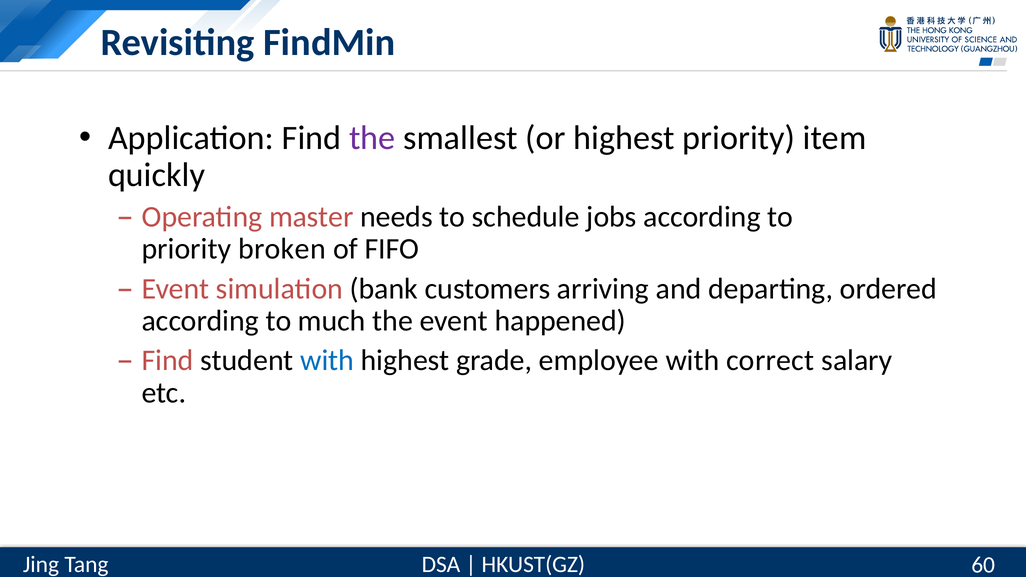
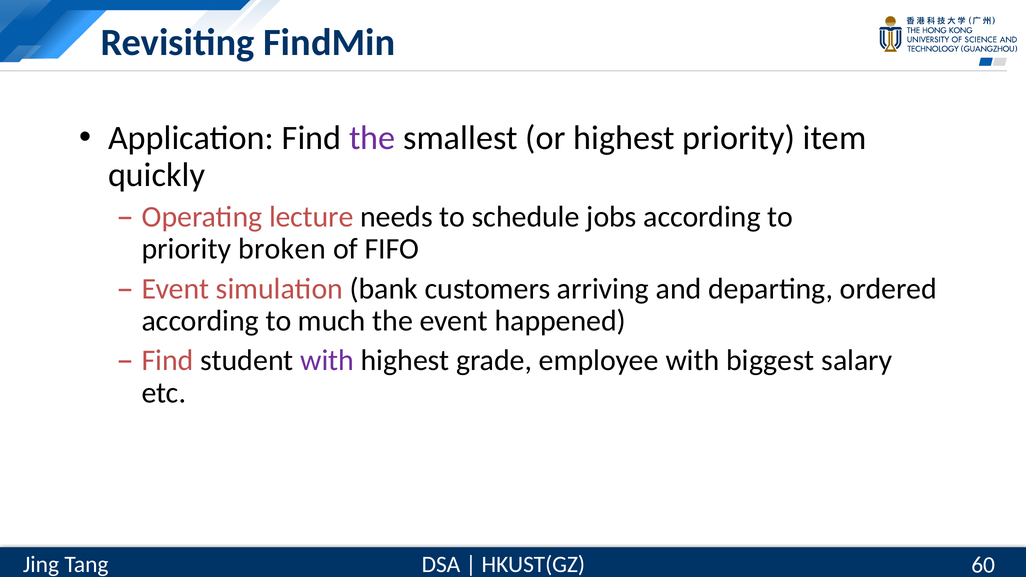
master: master -> lecture
with at (327, 360) colour: blue -> purple
correct: correct -> biggest
